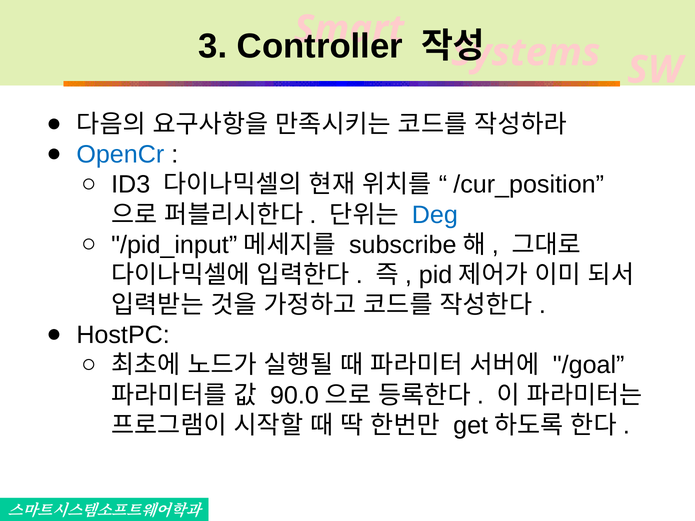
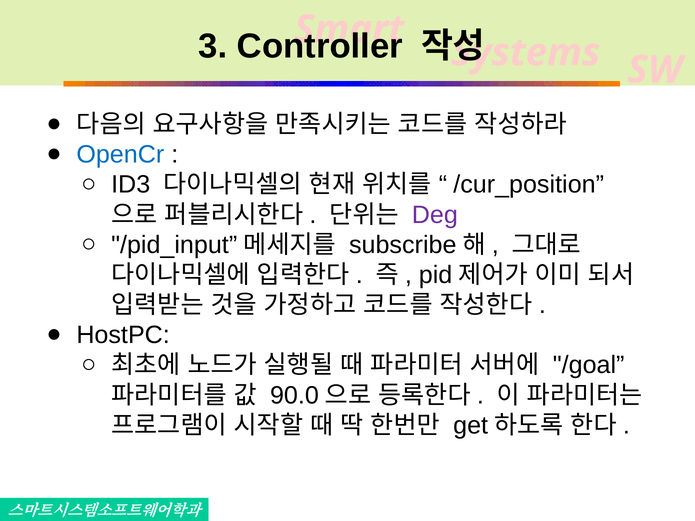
Deg colour: blue -> purple
